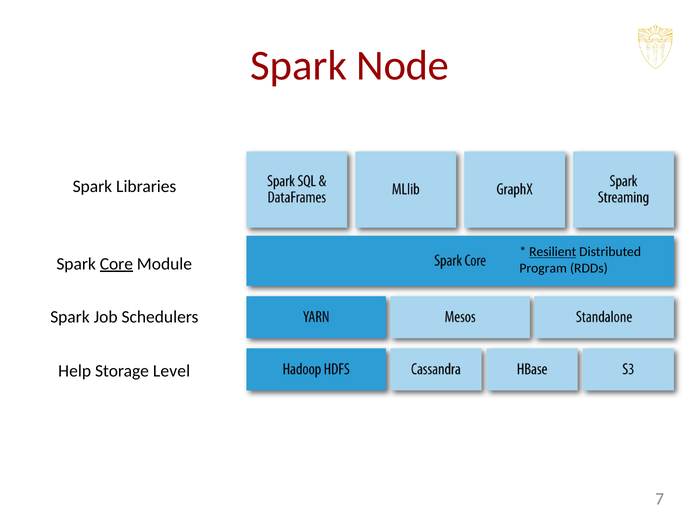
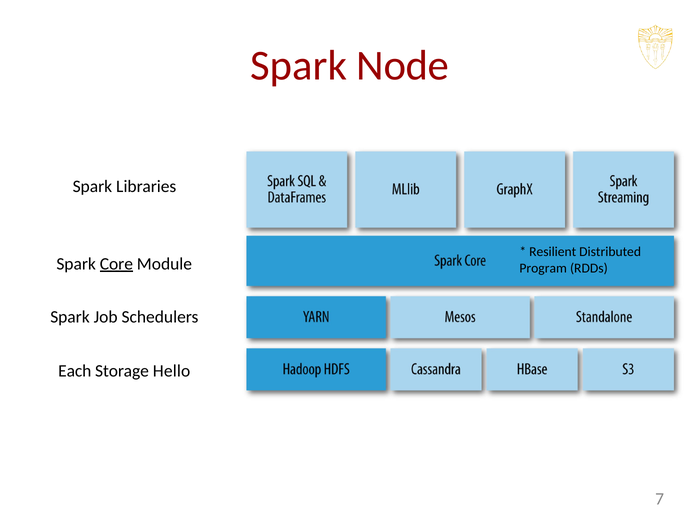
Resilient underline: present -> none
Help: Help -> Each
Level: Level -> Hello
